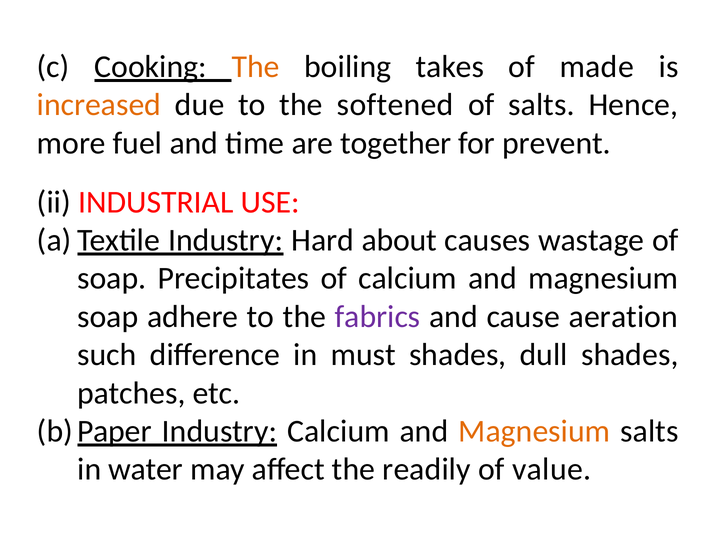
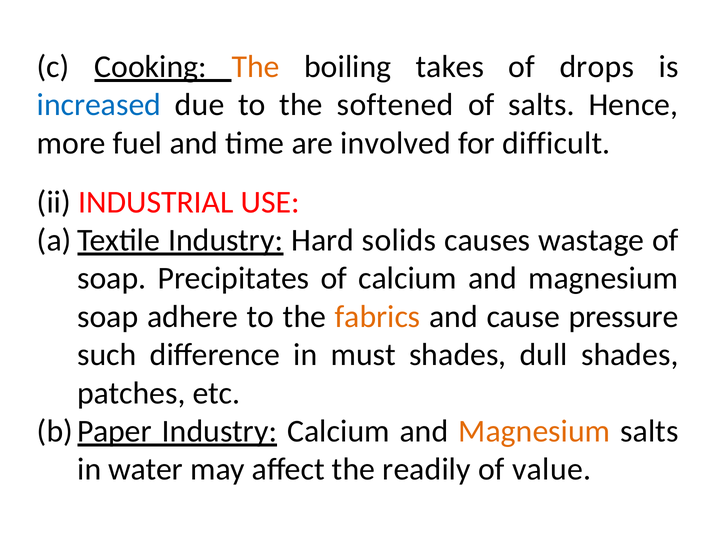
made: made -> drops
increased colour: orange -> blue
together: together -> involved
prevent: prevent -> difficult
about: about -> solids
fabrics colour: purple -> orange
aeration: aeration -> pressure
